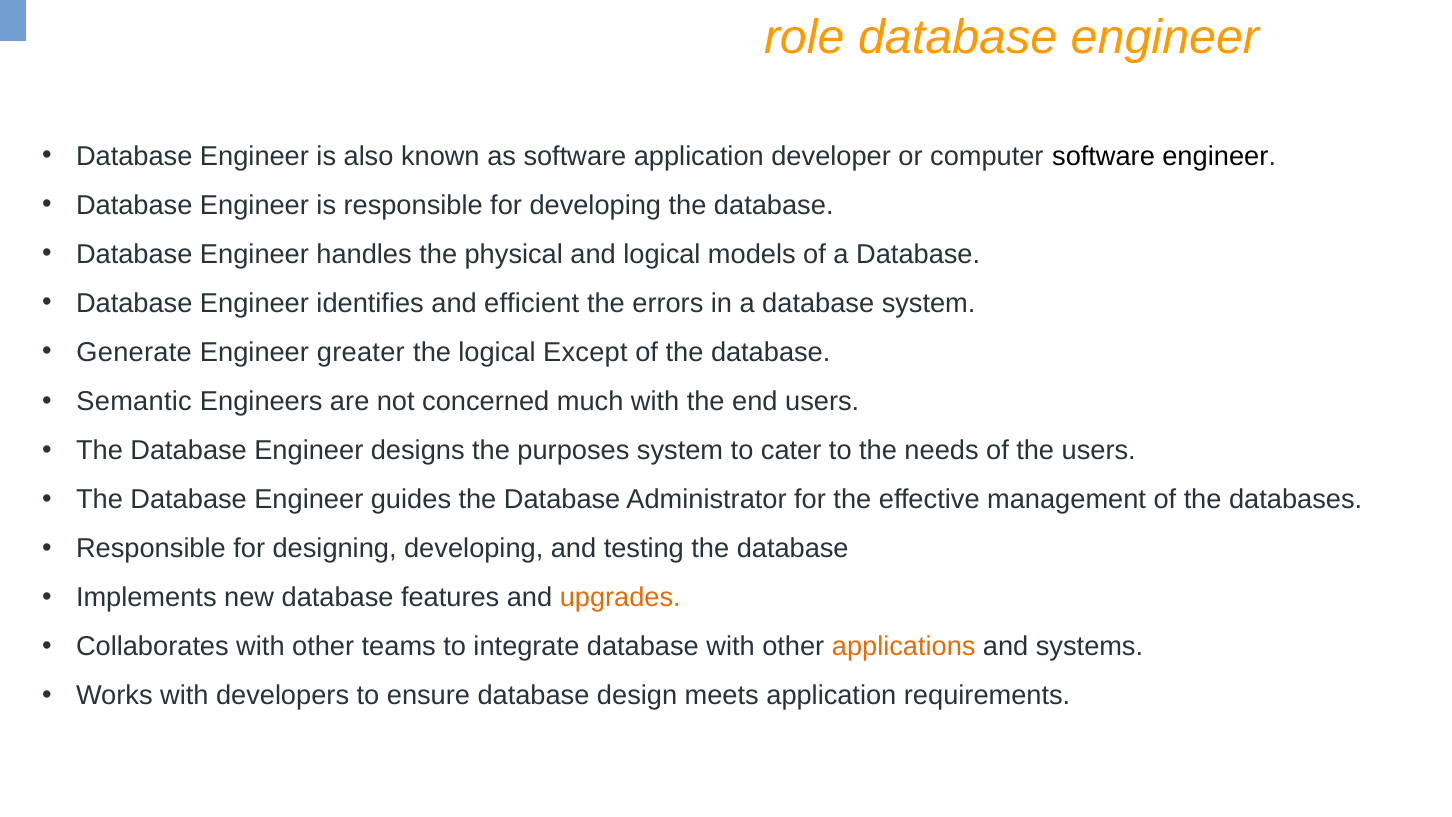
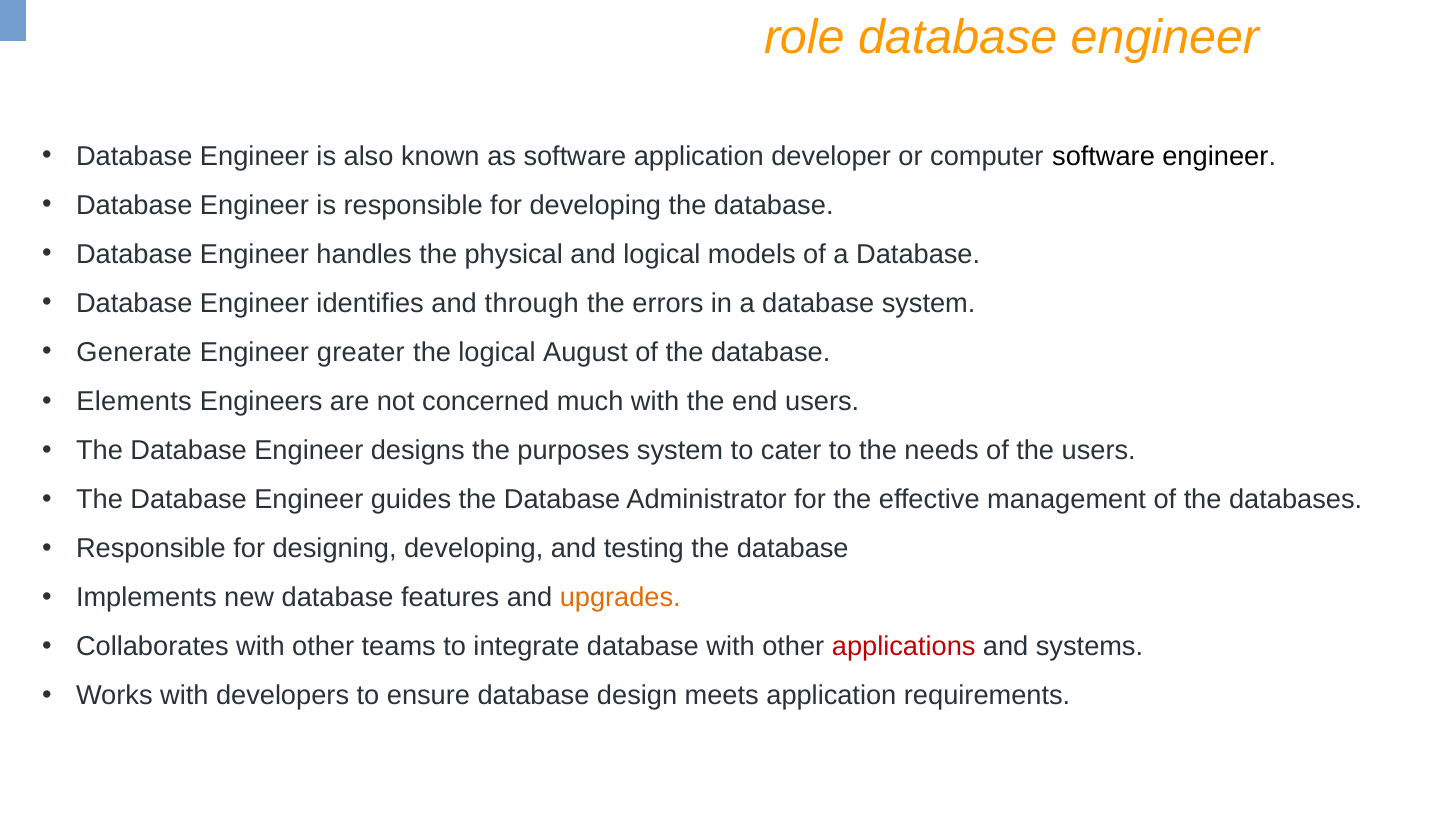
efficient: efficient -> through
Except: Except -> August
Semantic: Semantic -> Elements
applications colour: orange -> red
